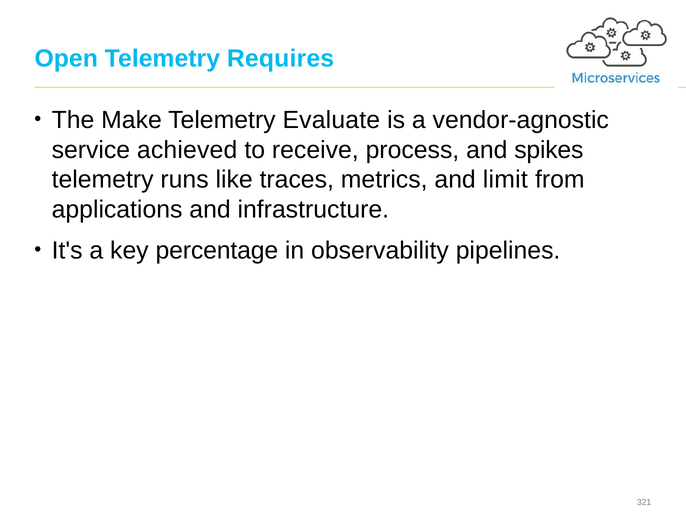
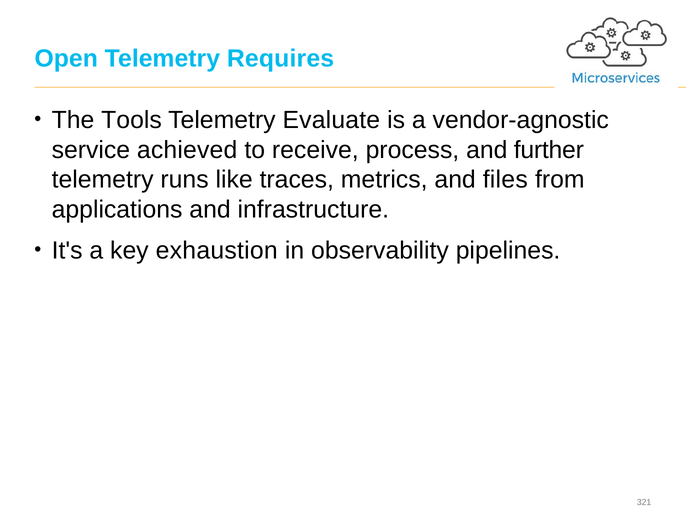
Make: Make -> Tools
spikes: spikes -> further
limit: limit -> files
percentage: percentage -> exhaustion
